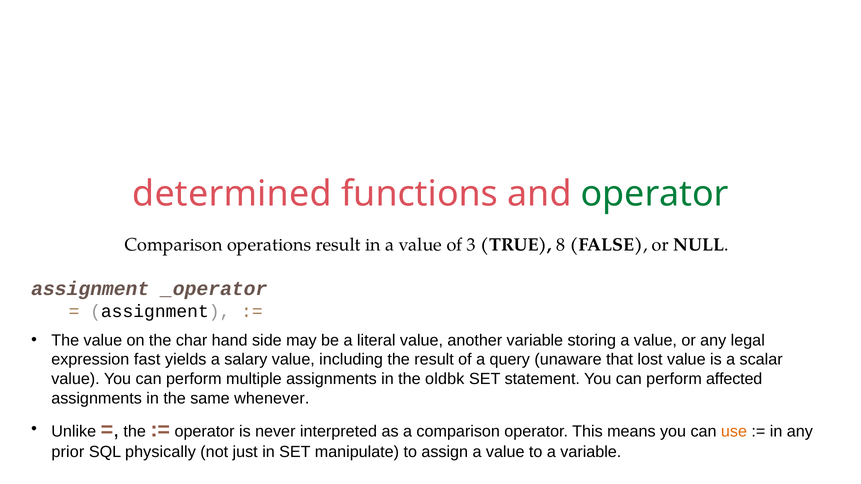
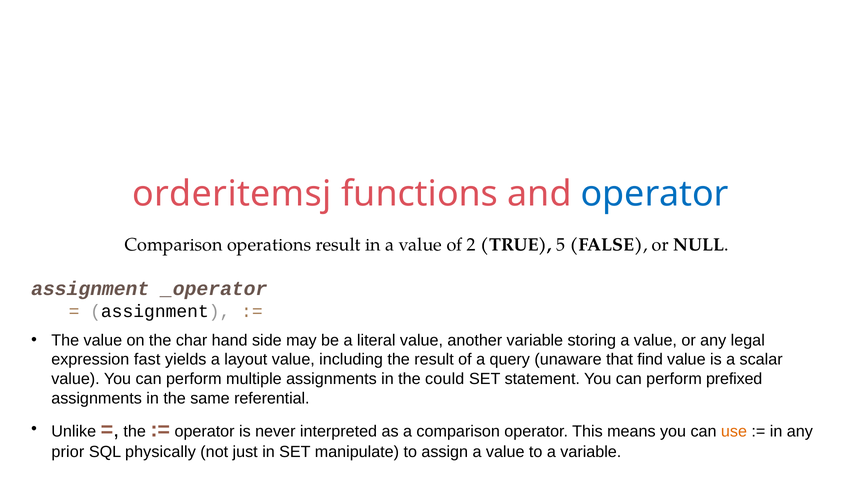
determined: determined -> orderitemsj
operator at (655, 194) colour: green -> blue
3: 3 -> 2
8: 8 -> 5
salary: salary -> layout
lost: lost -> find
oldbk: oldbk -> could
affected: affected -> prefixed
whenever: whenever -> referential
